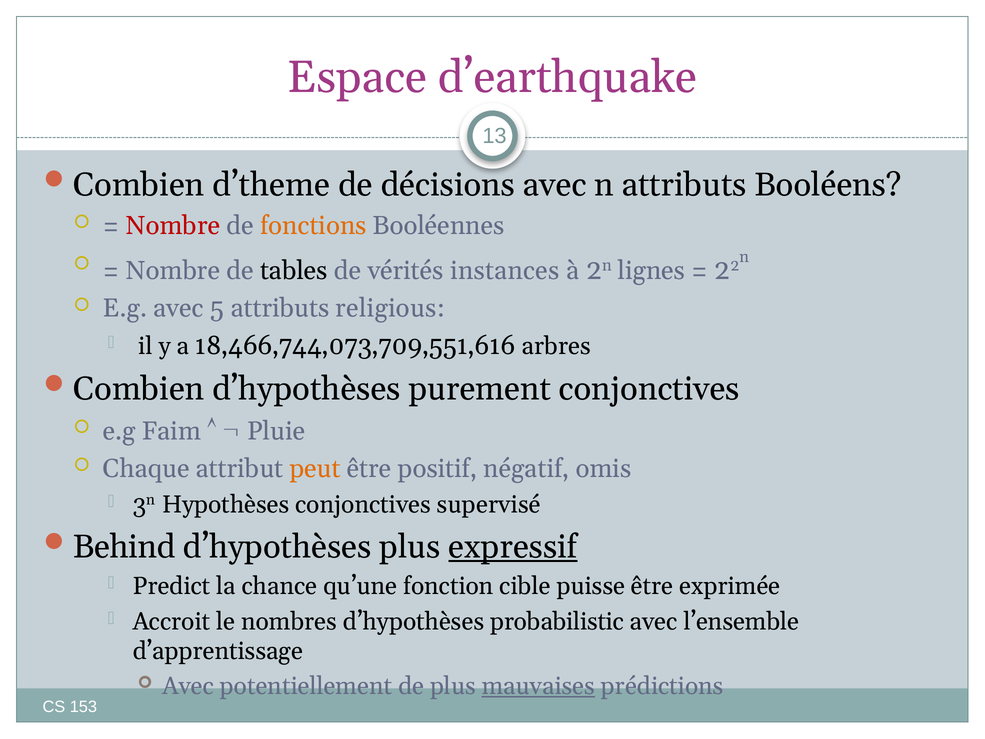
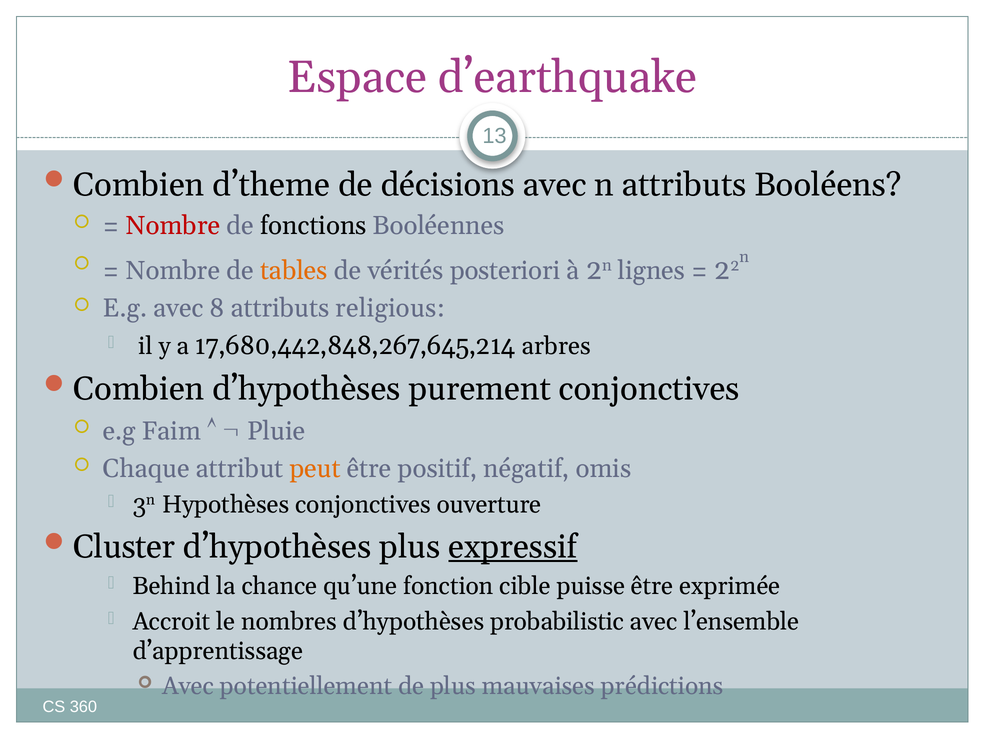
fonctions colour: orange -> black
tables colour: black -> orange
instances: instances -> posteriori
5: 5 -> 8
18,466,744,073,709,551,616: 18,466,744,073,709,551,616 -> 17,680,442,848,267,645,214
supervisé: supervisé -> ouverture
Behind: Behind -> Cluster
Predict: Predict -> Behind
mauvaises underline: present -> none
153: 153 -> 360
